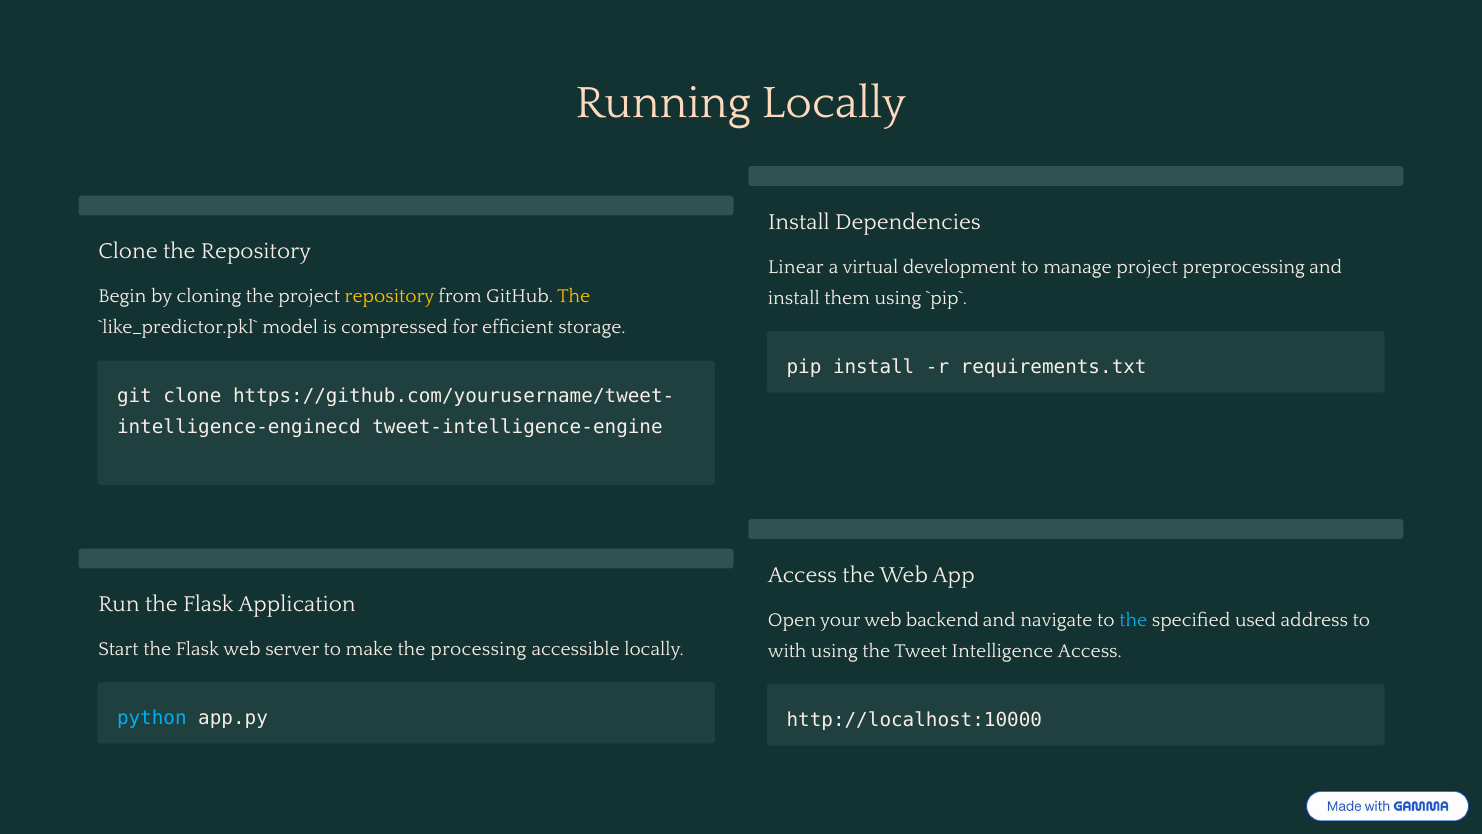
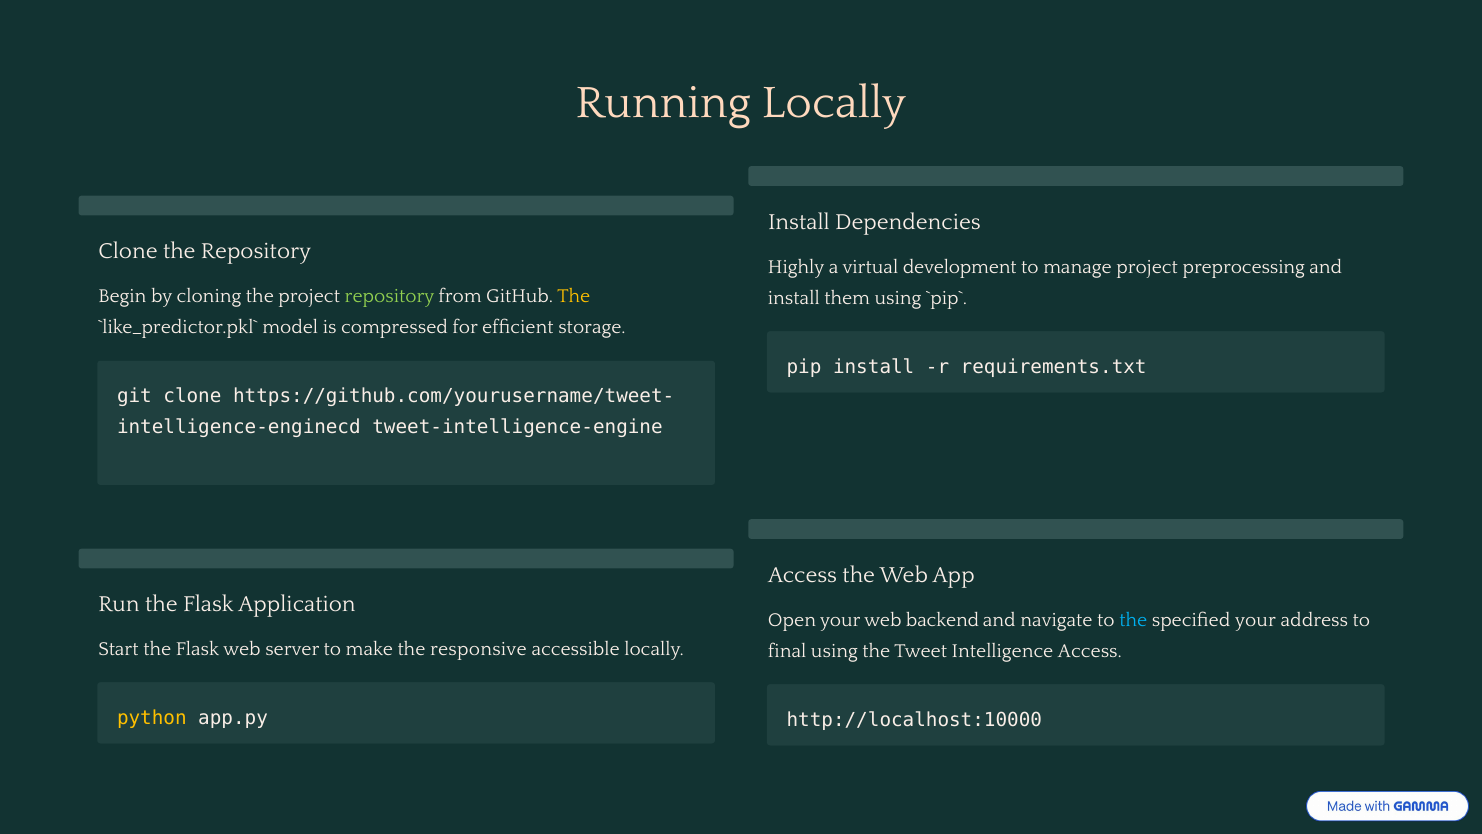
Linear: Linear -> Highly
repository at (390, 296) colour: yellow -> light green
specified used: used -> your
processing: processing -> responsive
with: with -> final
python colour: light blue -> yellow
